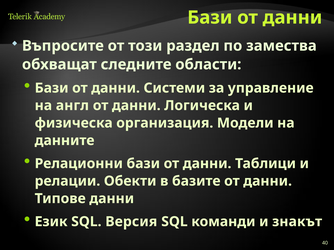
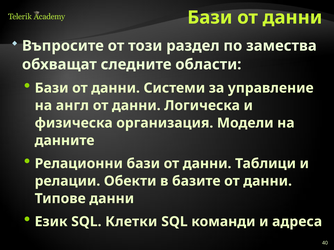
Версия: Версия -> Клетки
знакът: знакът -> адреса
